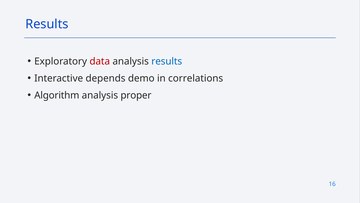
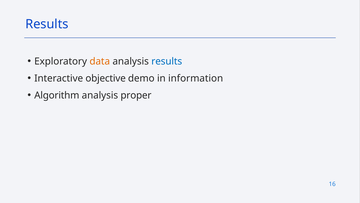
data colour: red -> orange
depends: depends -> objective
correlations: correlations -> information
